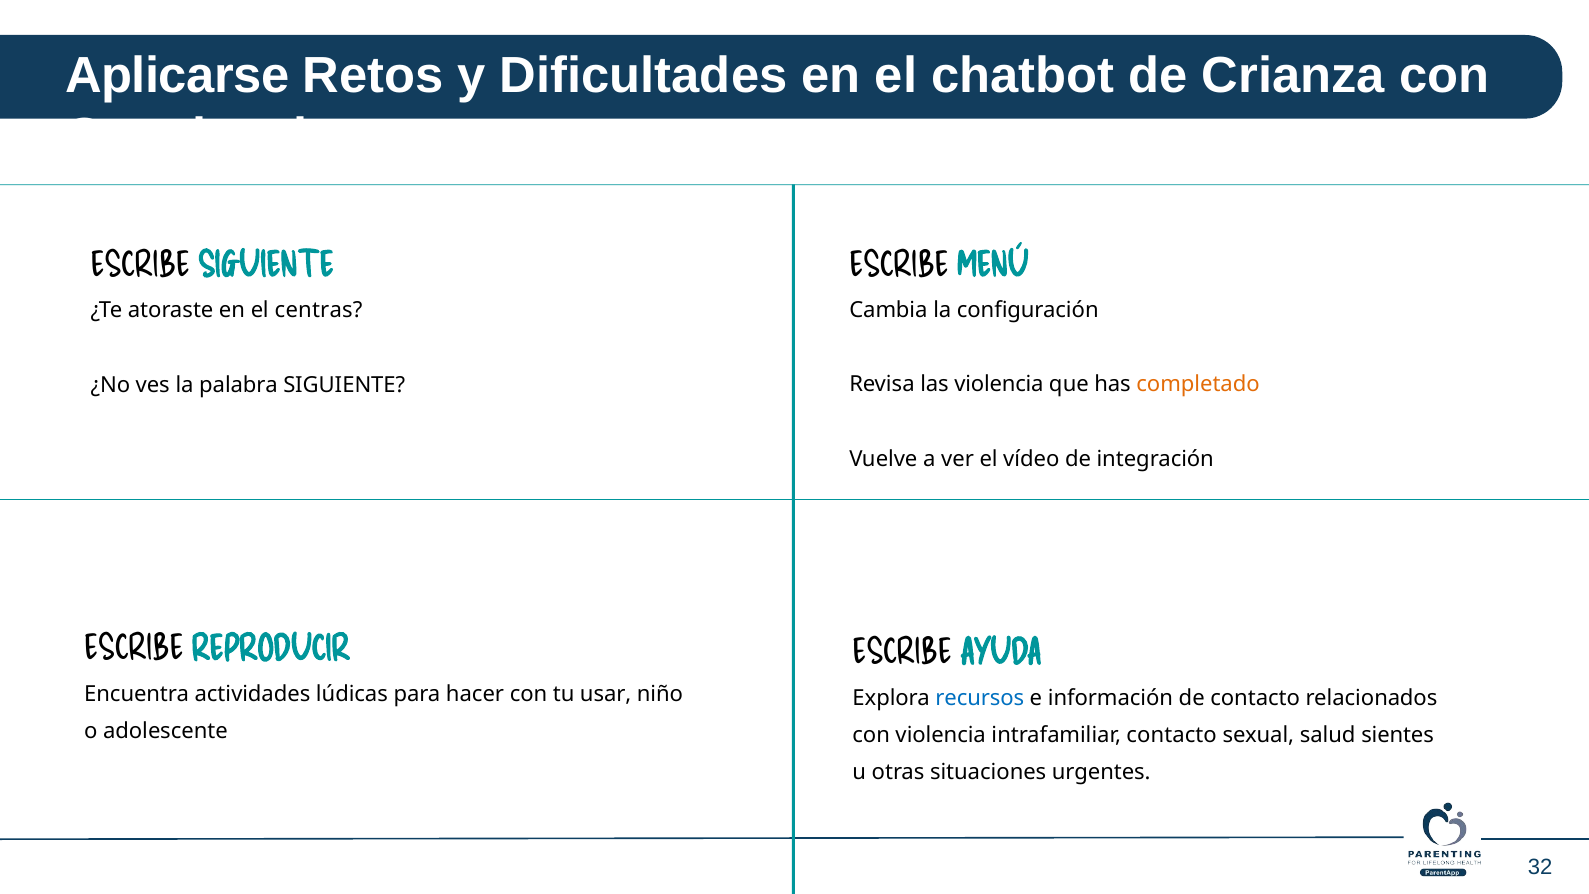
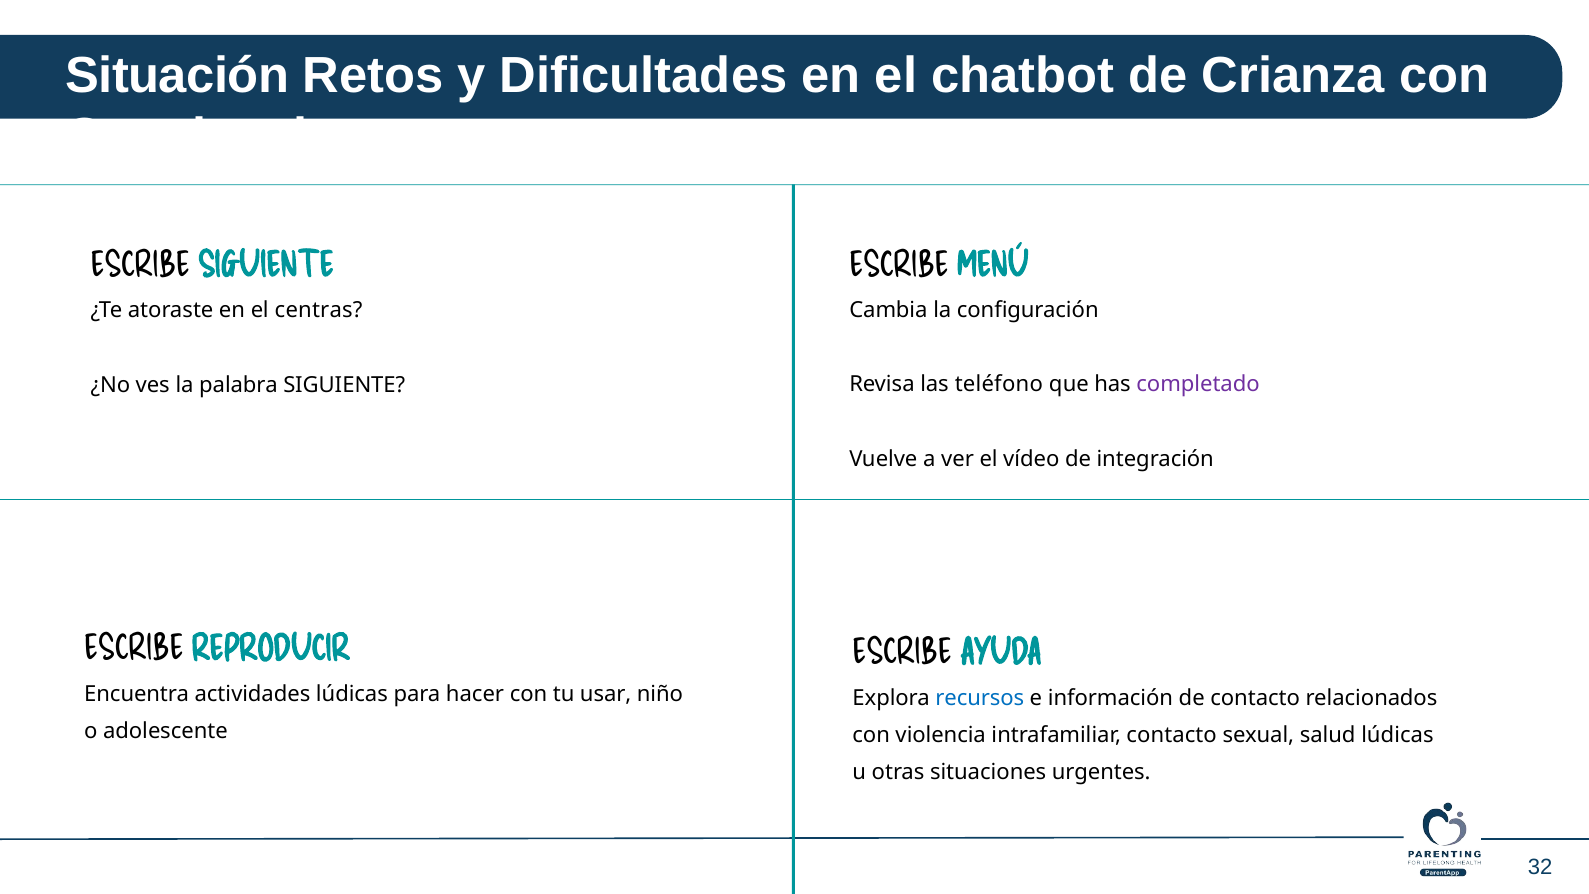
Aplicarse: Aplicarse -> Situación
las violencia: violencia -> teléfono
completado colour: orange -> purple
salud sientes: sientes -> lúdicas
